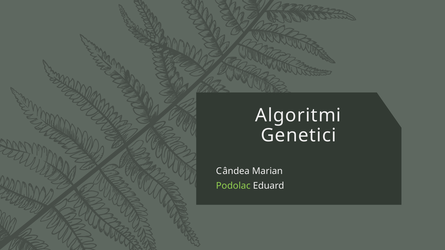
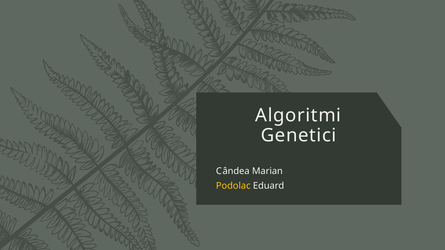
Podolac colour: light green -> yellow
